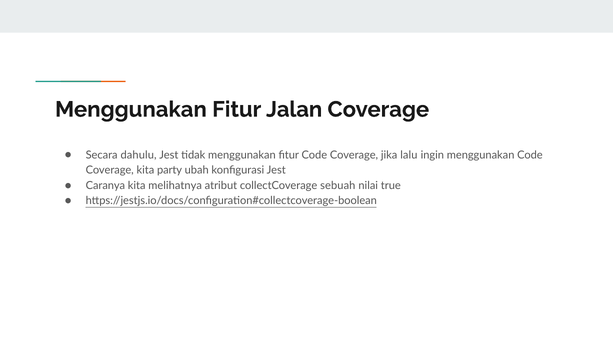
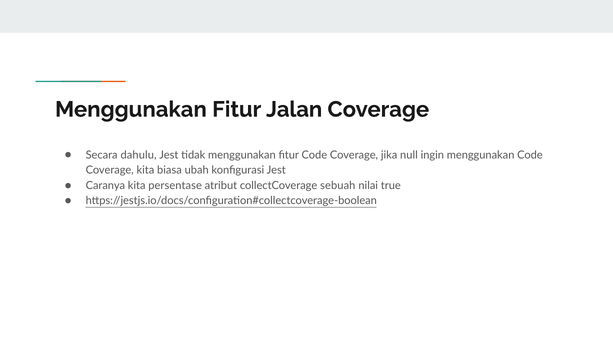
lalu: lalu -> null
party: party -> biasa
melihatnya: melihatnya -> persentase
